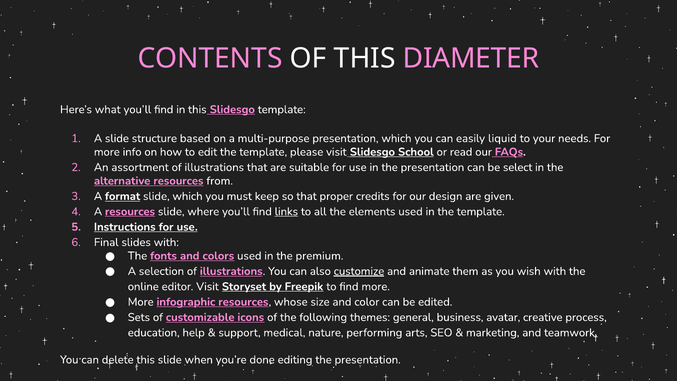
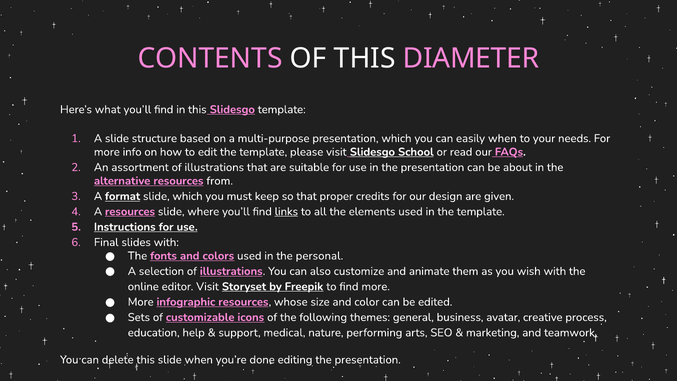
easily liquid: liquid -> when
select: select -> about
premium: premium -> personal
customize underline: present -> none
